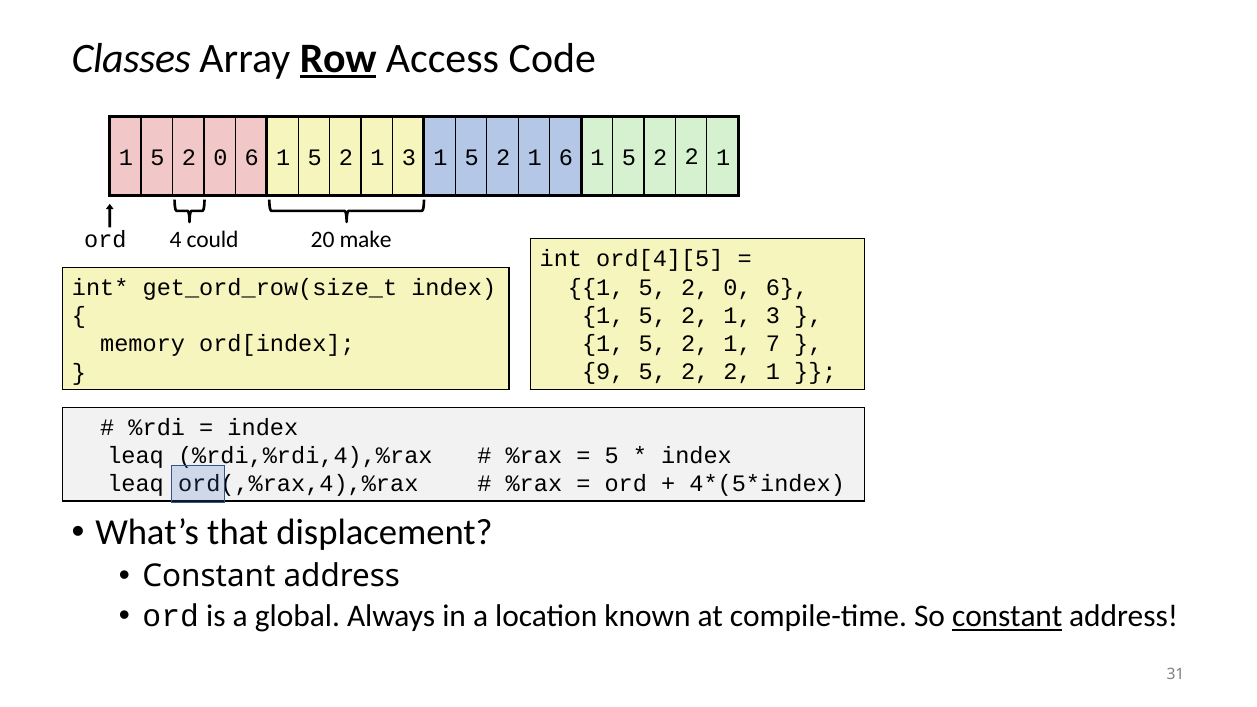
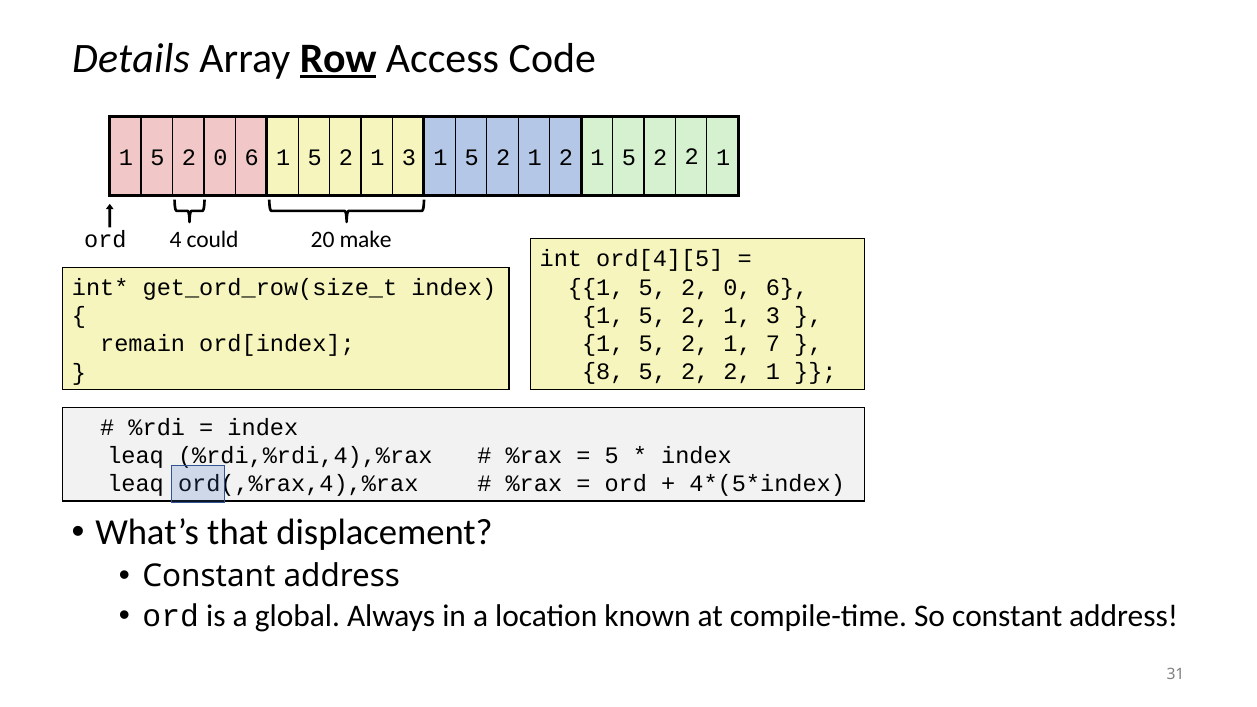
Classes: Classes -> Details
1 6: 6 -> 2
memory: memory -> remain
9: 9 -> 8
constant at (1007, 616) underline: present -> none
